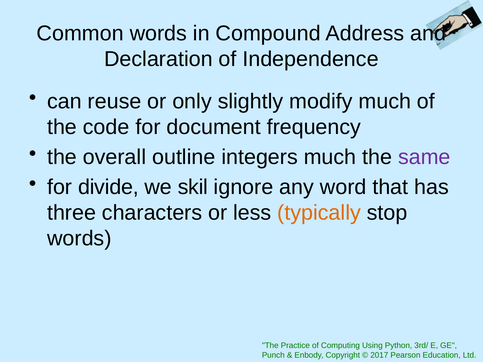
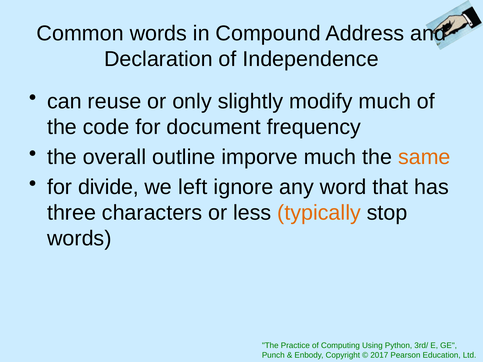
integers: integers -> imporve
same colour: purple -> orange
skil: skil -> left
